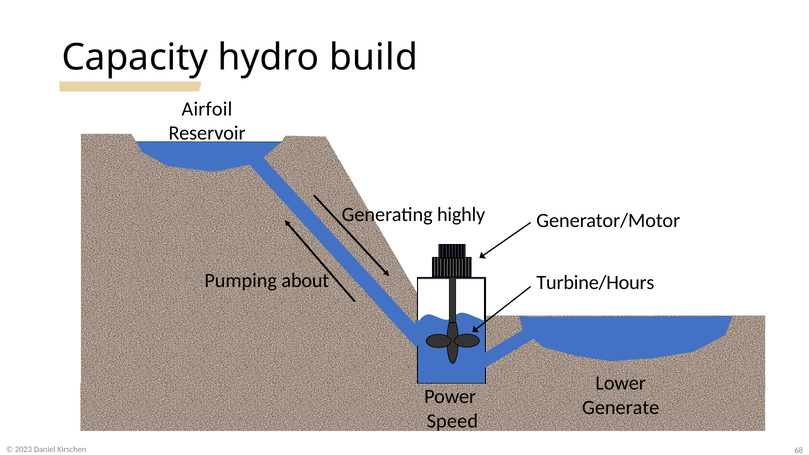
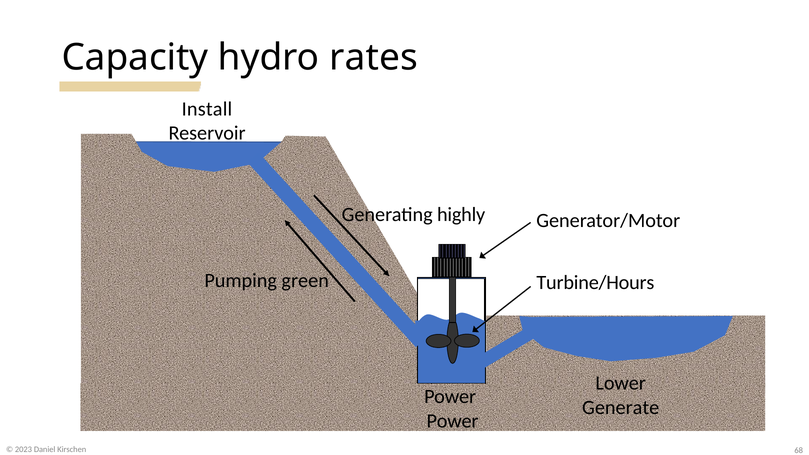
build: build -> rates
Airfoil: Airfoil -> Install
about: about -> green
Speed at (452, 421): Speed -> Power
